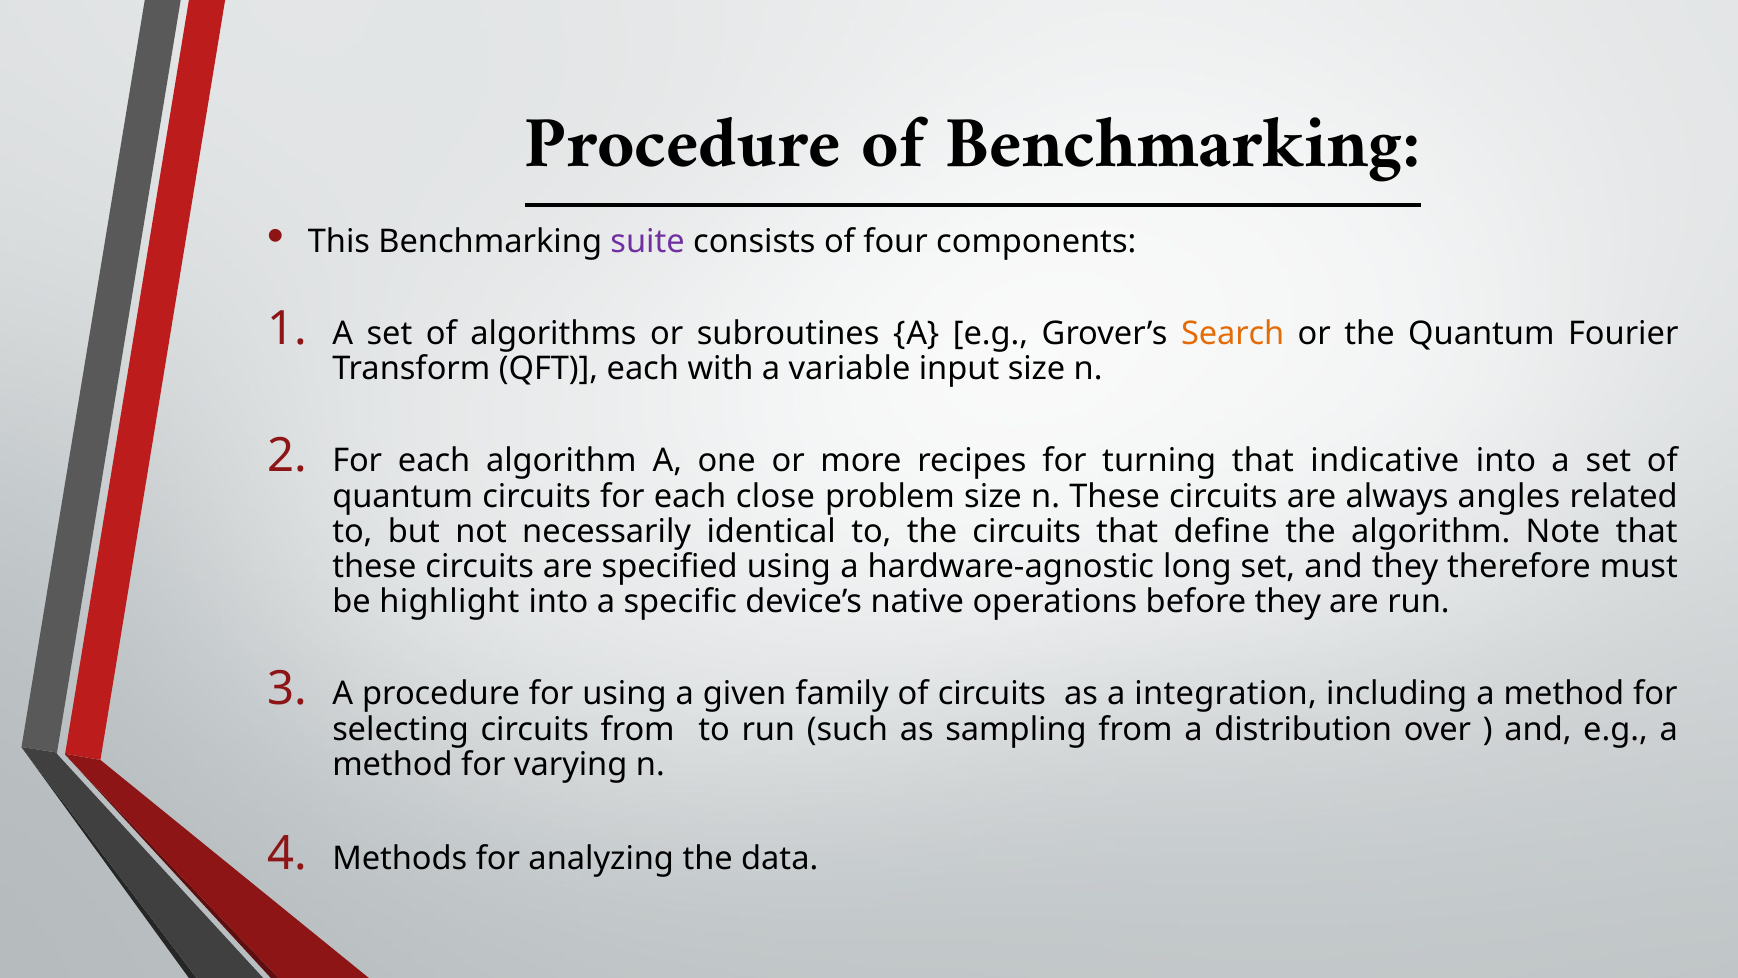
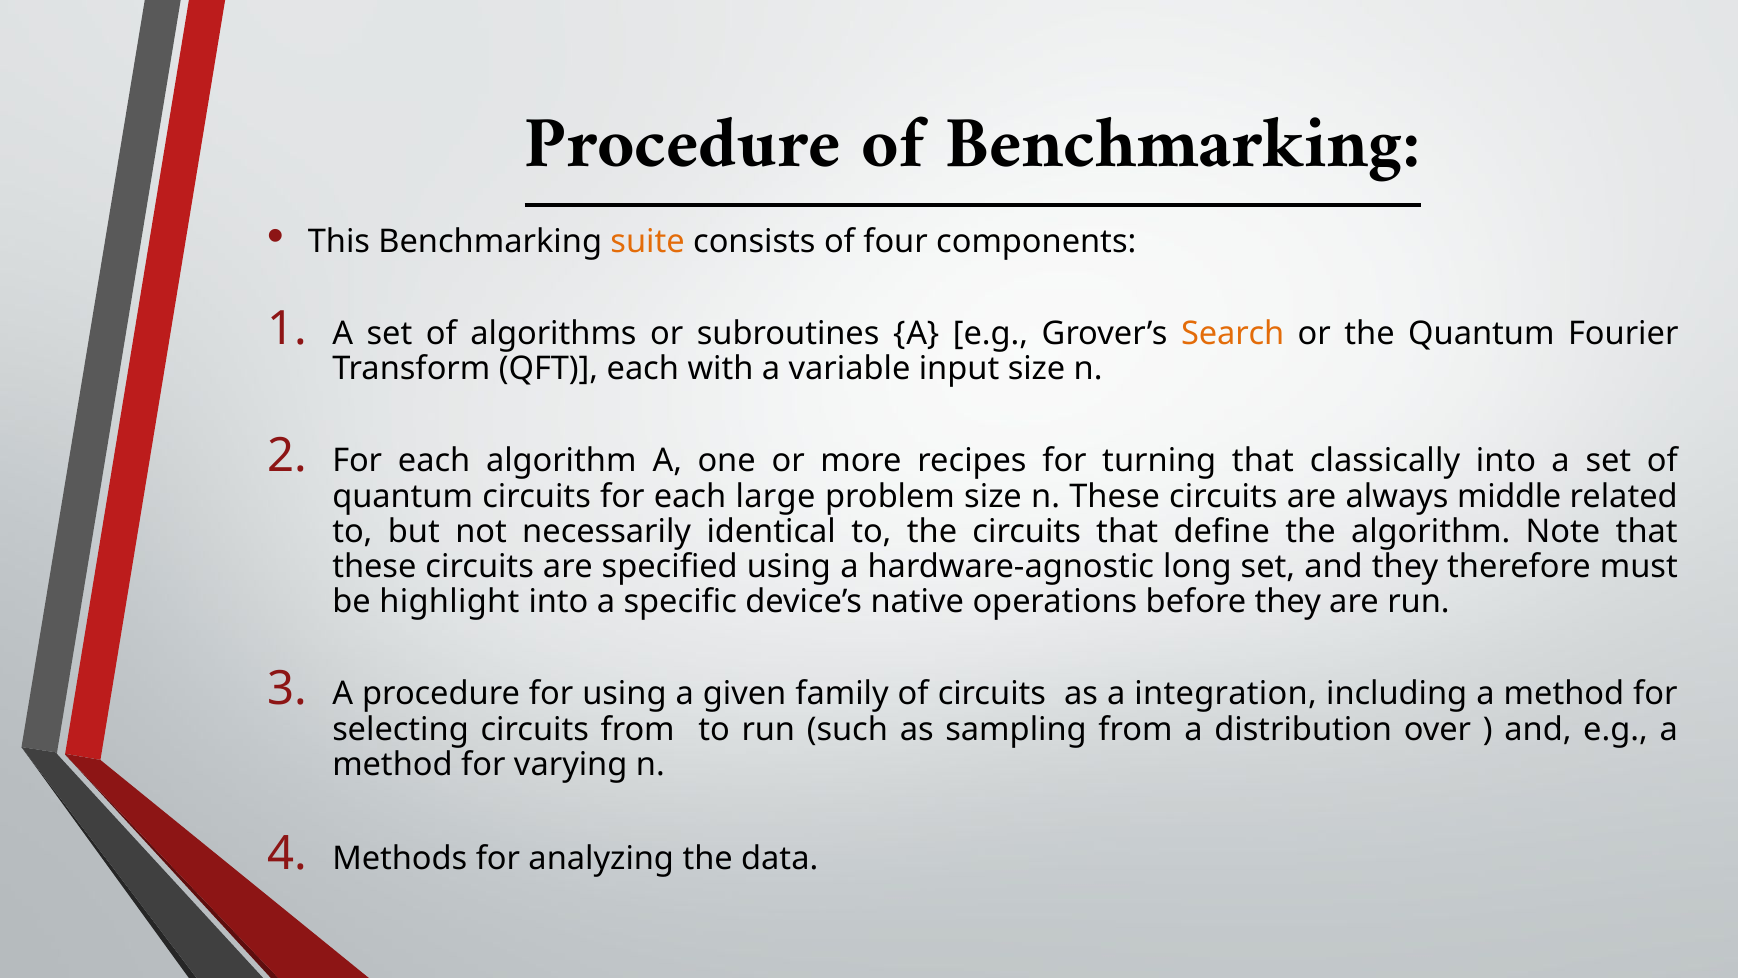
suite colour: purple -> orange
indicative: indicative -> classically
close: close -> large
angles: angles -> middle
